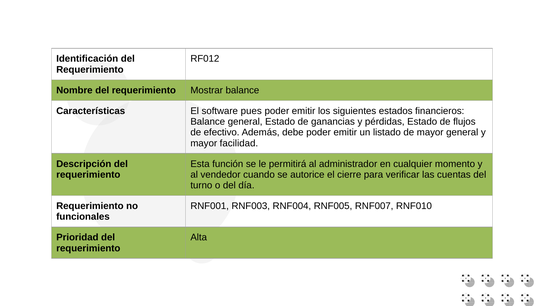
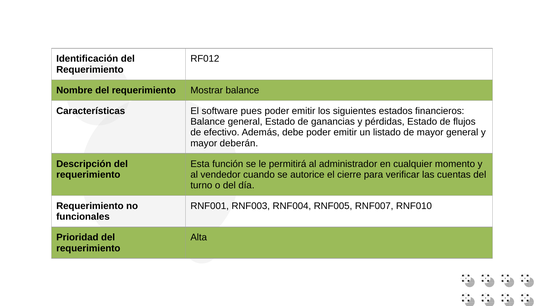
facilidad: facilidad -> deberán
